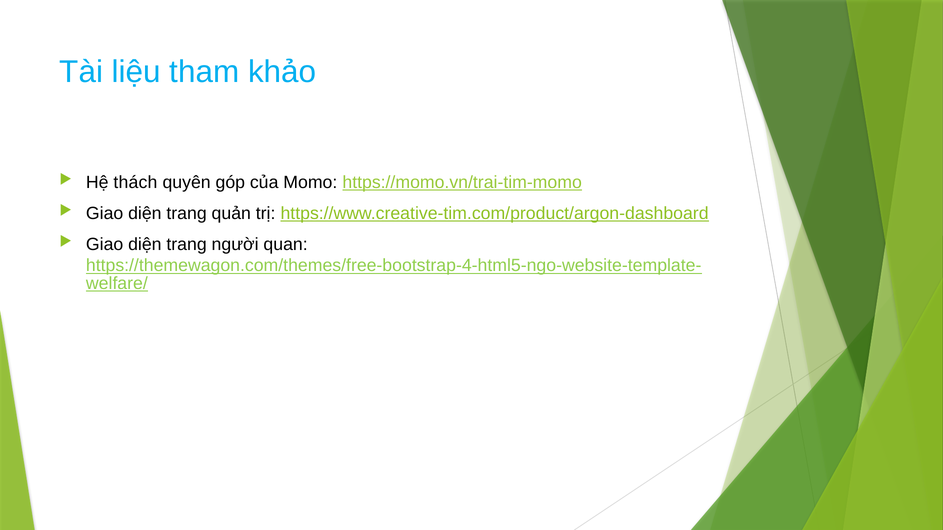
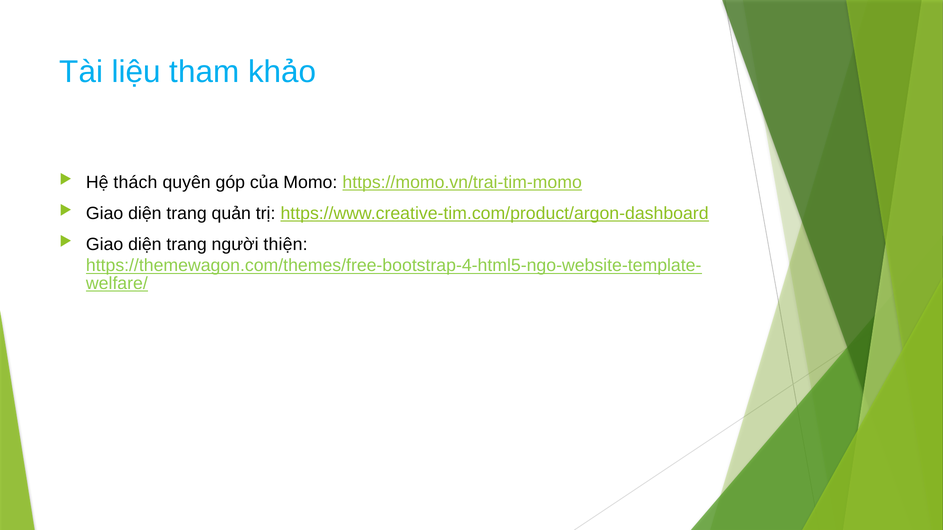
quan: quan -> thiện
